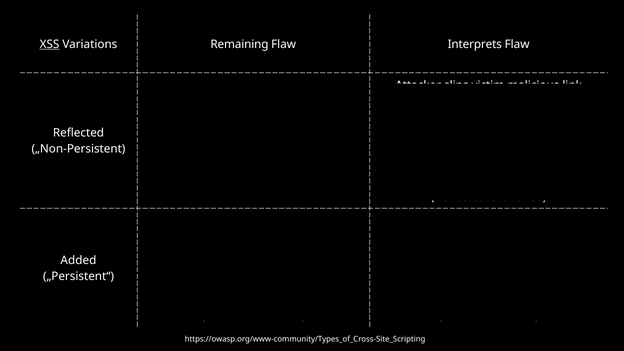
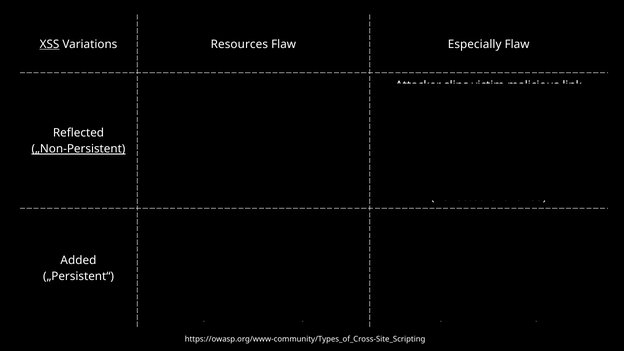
Remaining: Remaining -> Resources
Flaw Interprets: Interprets -> Especially
„Non-Persistent underline: none -> present
